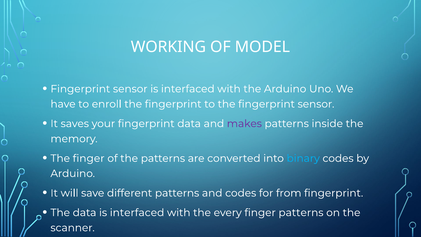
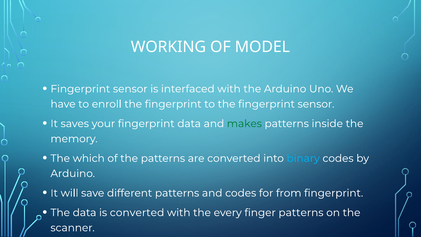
makes colour: purple -> green
The finger: finger -> which
data is interfaced: interfaced -> converted
